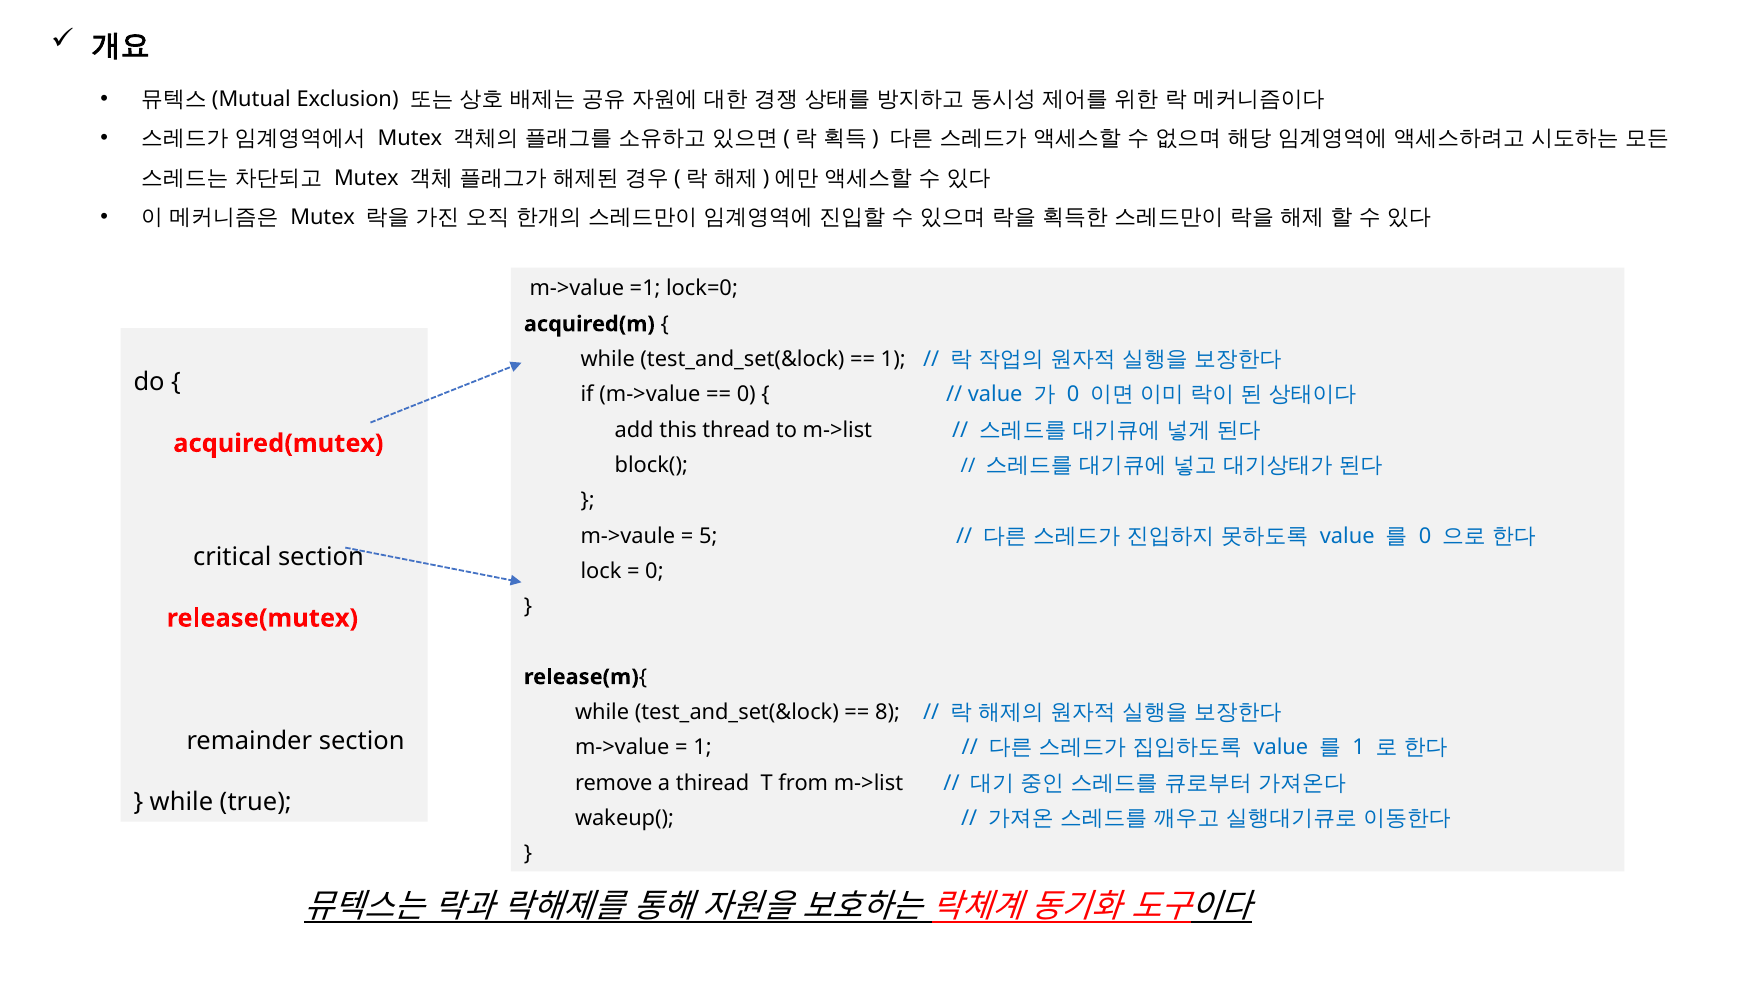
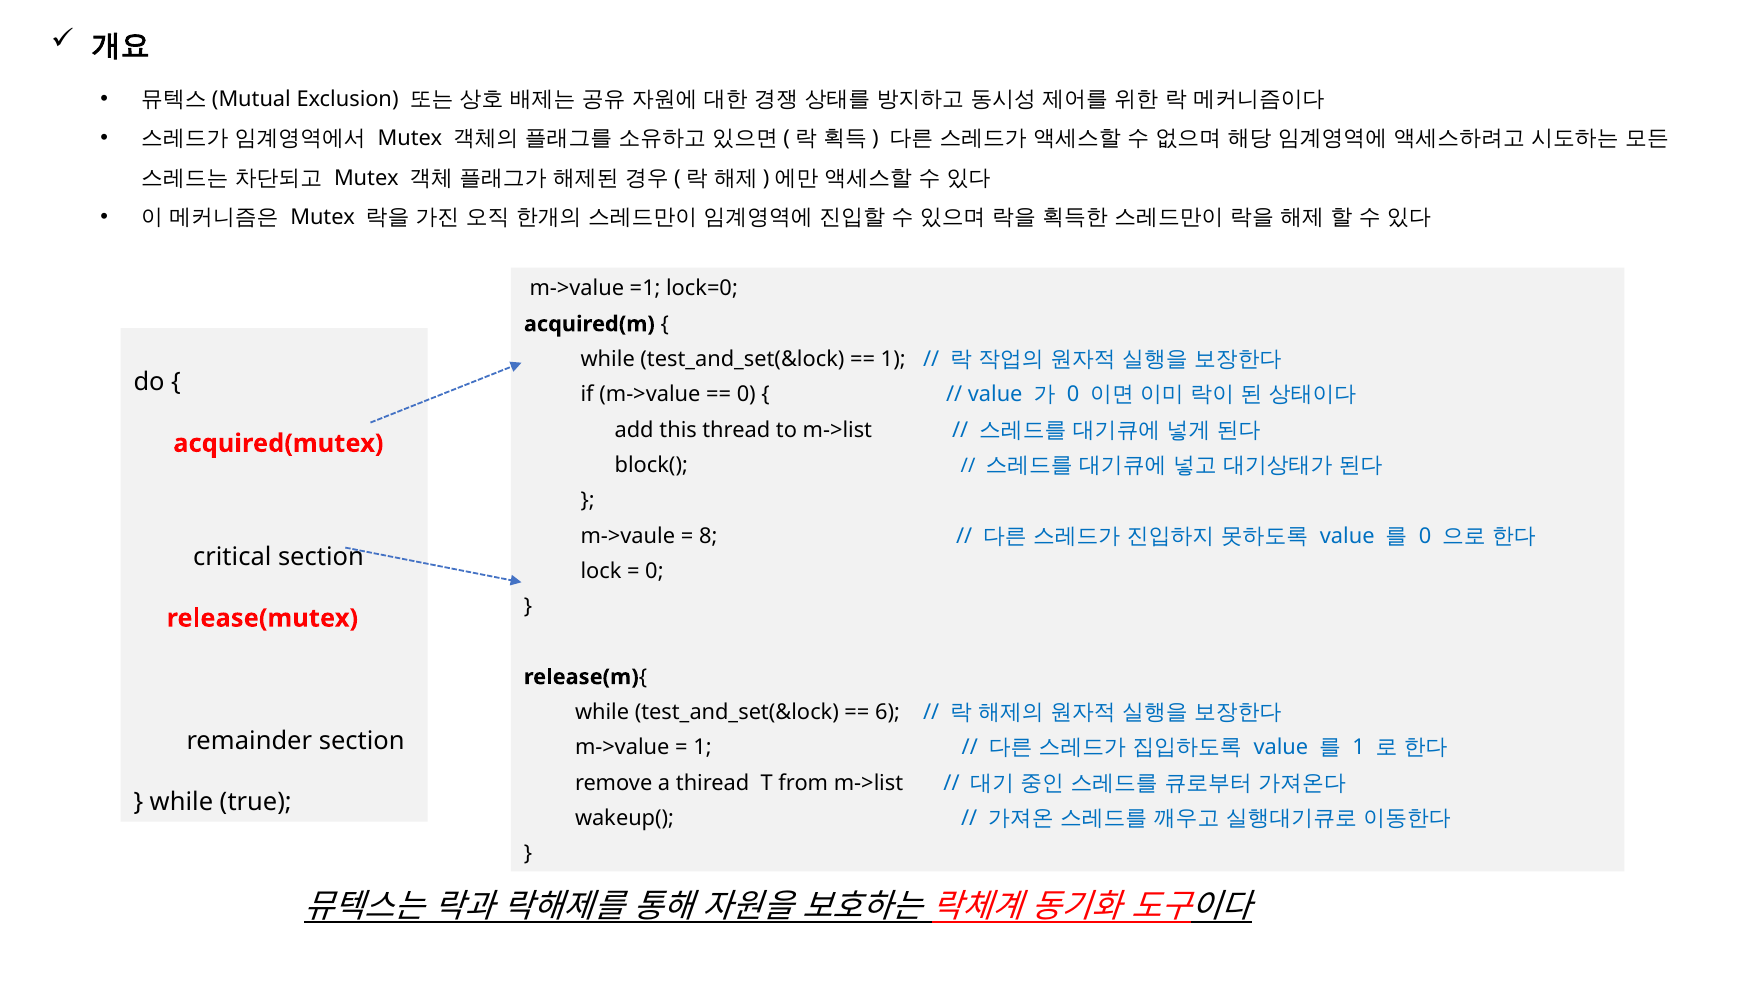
5: 5 -> 8
8: 8 -> 6
